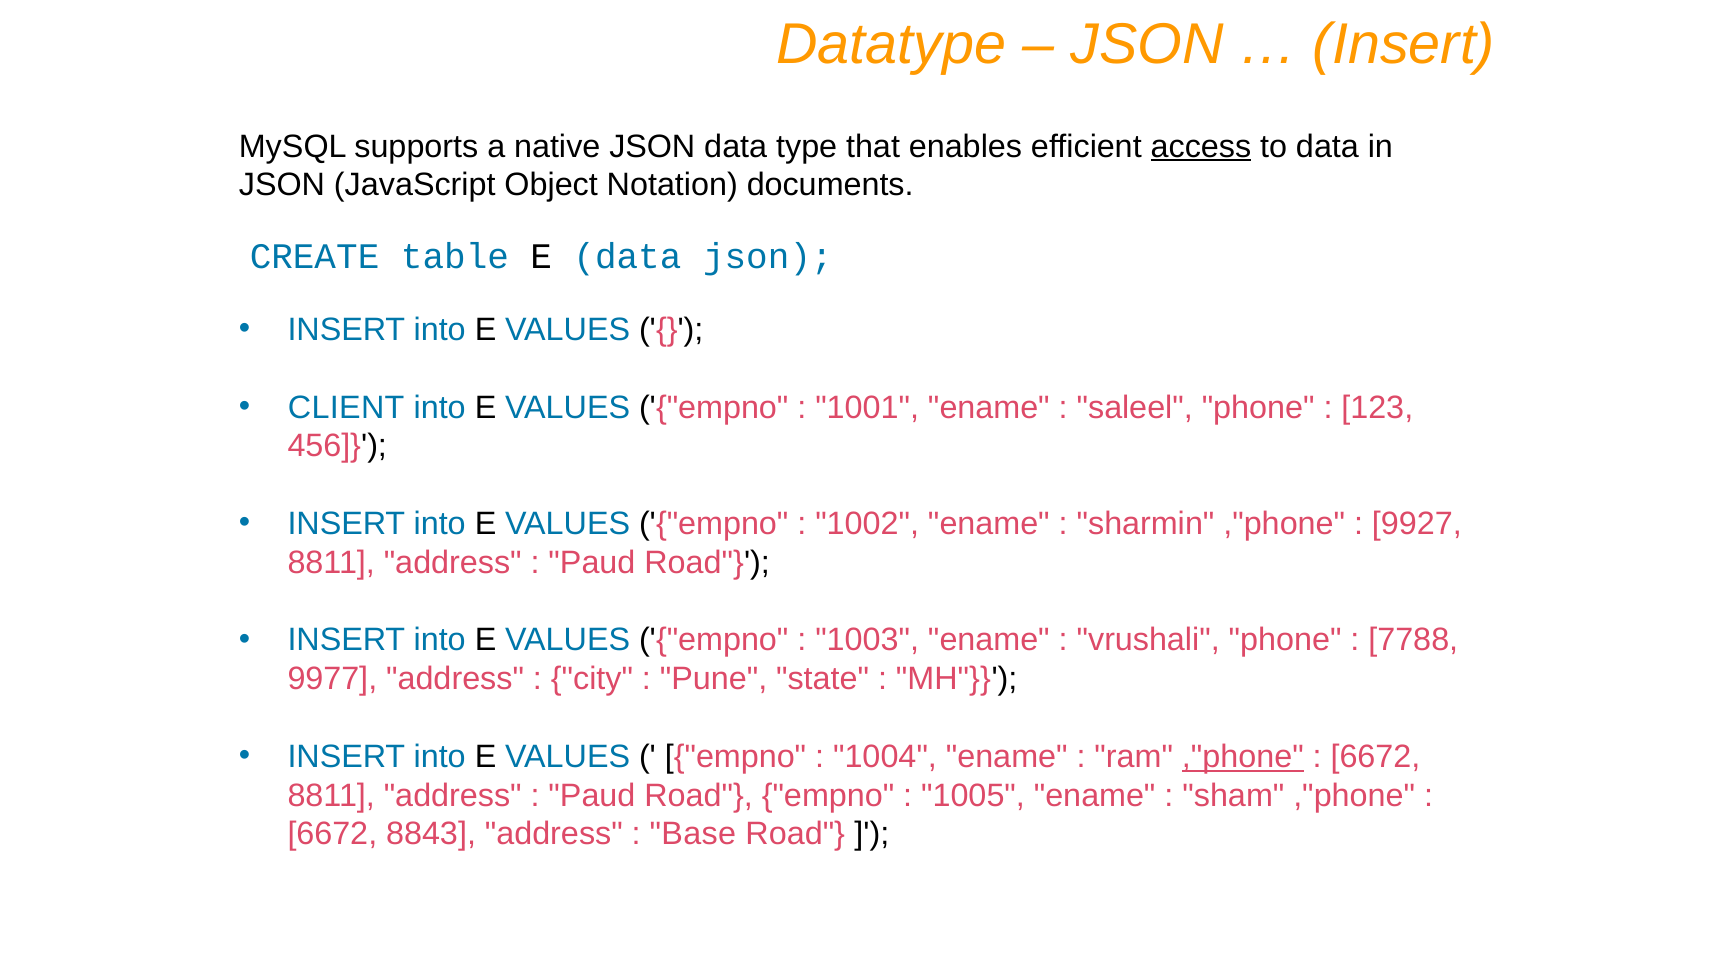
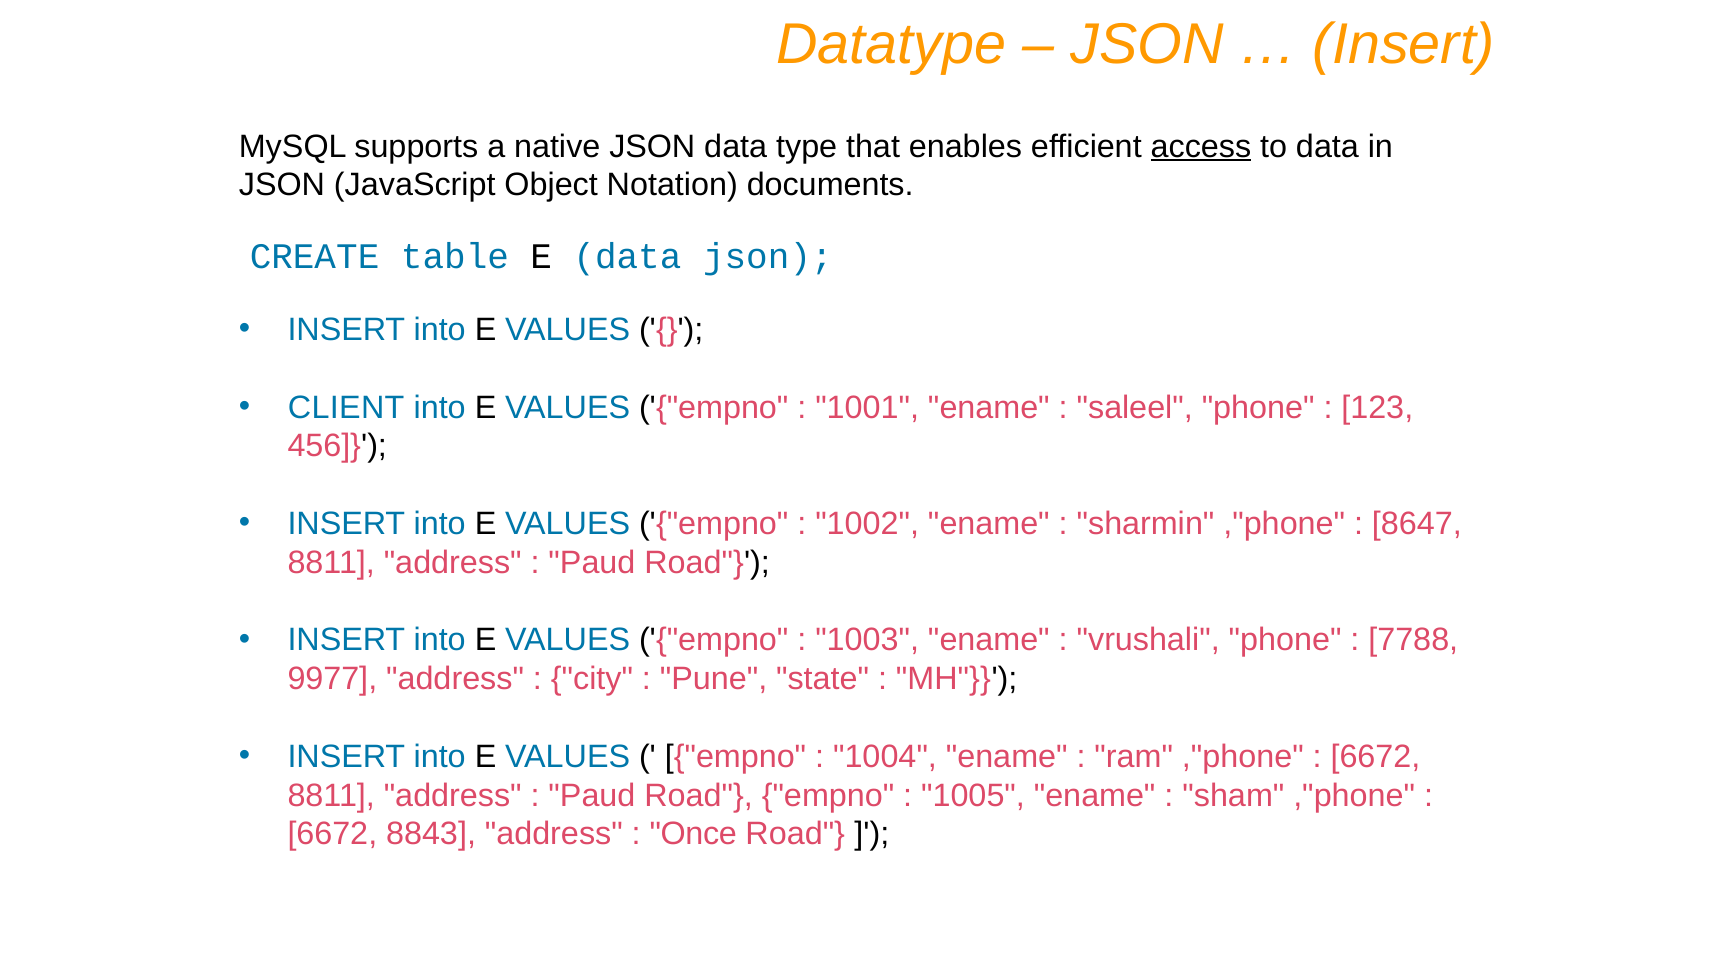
9927: 9927 -> 8647
,"phone at (1243, 756) underline: present -> none
Base: Base -> Once
